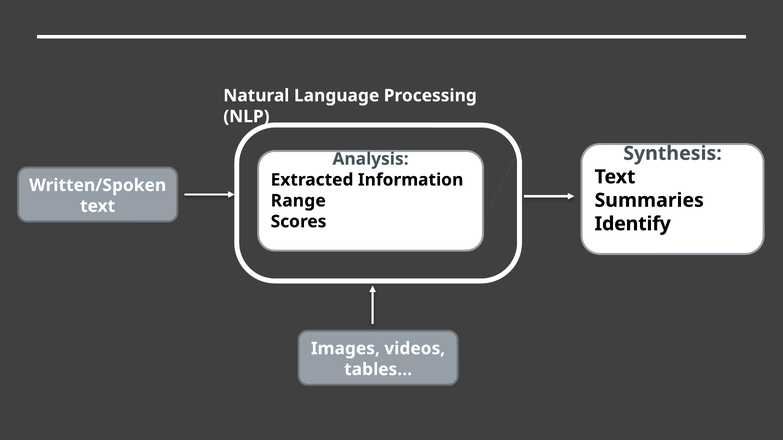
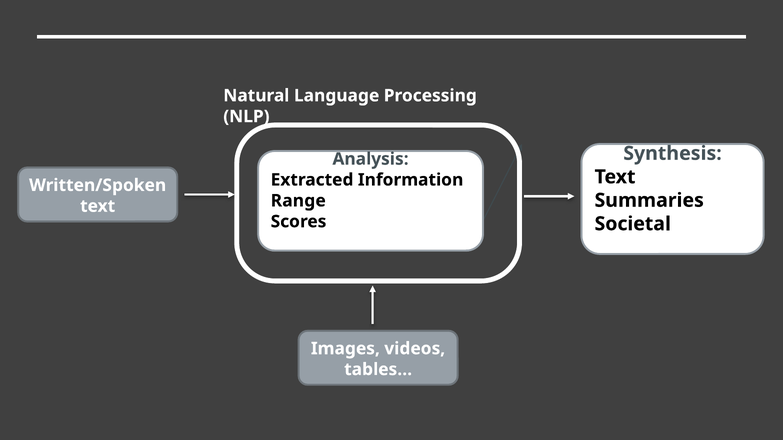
Identify: Identify -> Societal
